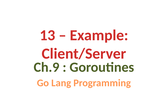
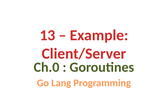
Ch.9: Ch.9 -> Ch.0
